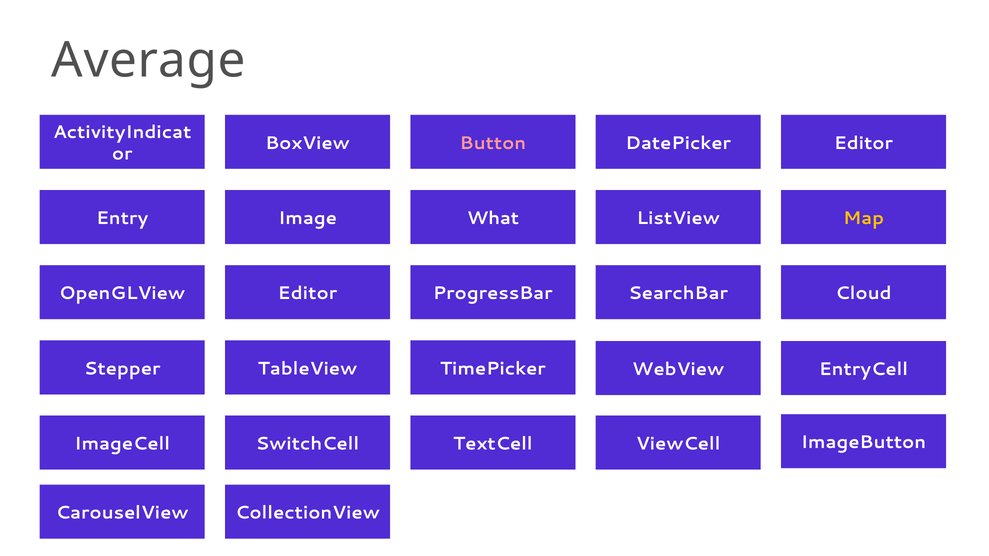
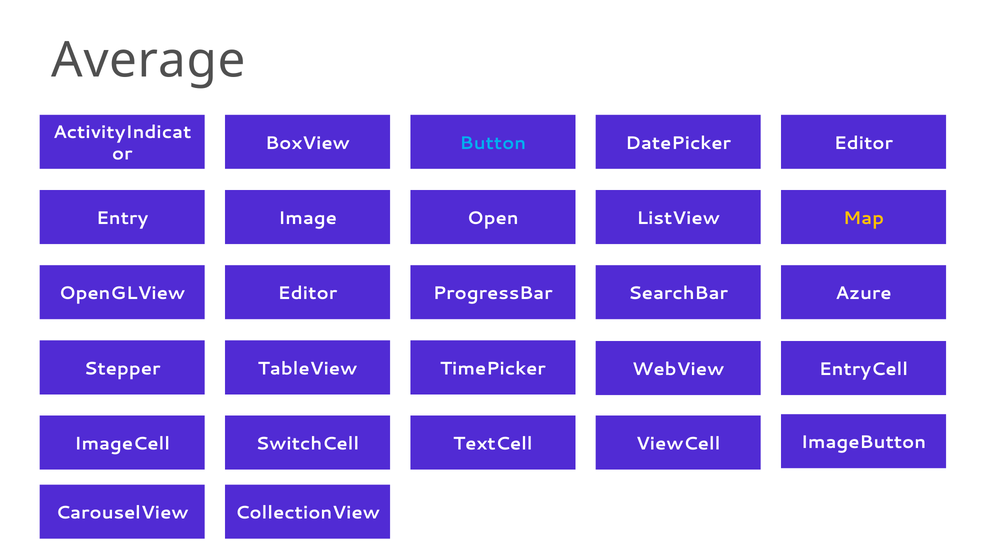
Button colour: pink -> light blue
What: What -> Open
Cloud: Cloud -> Azure
